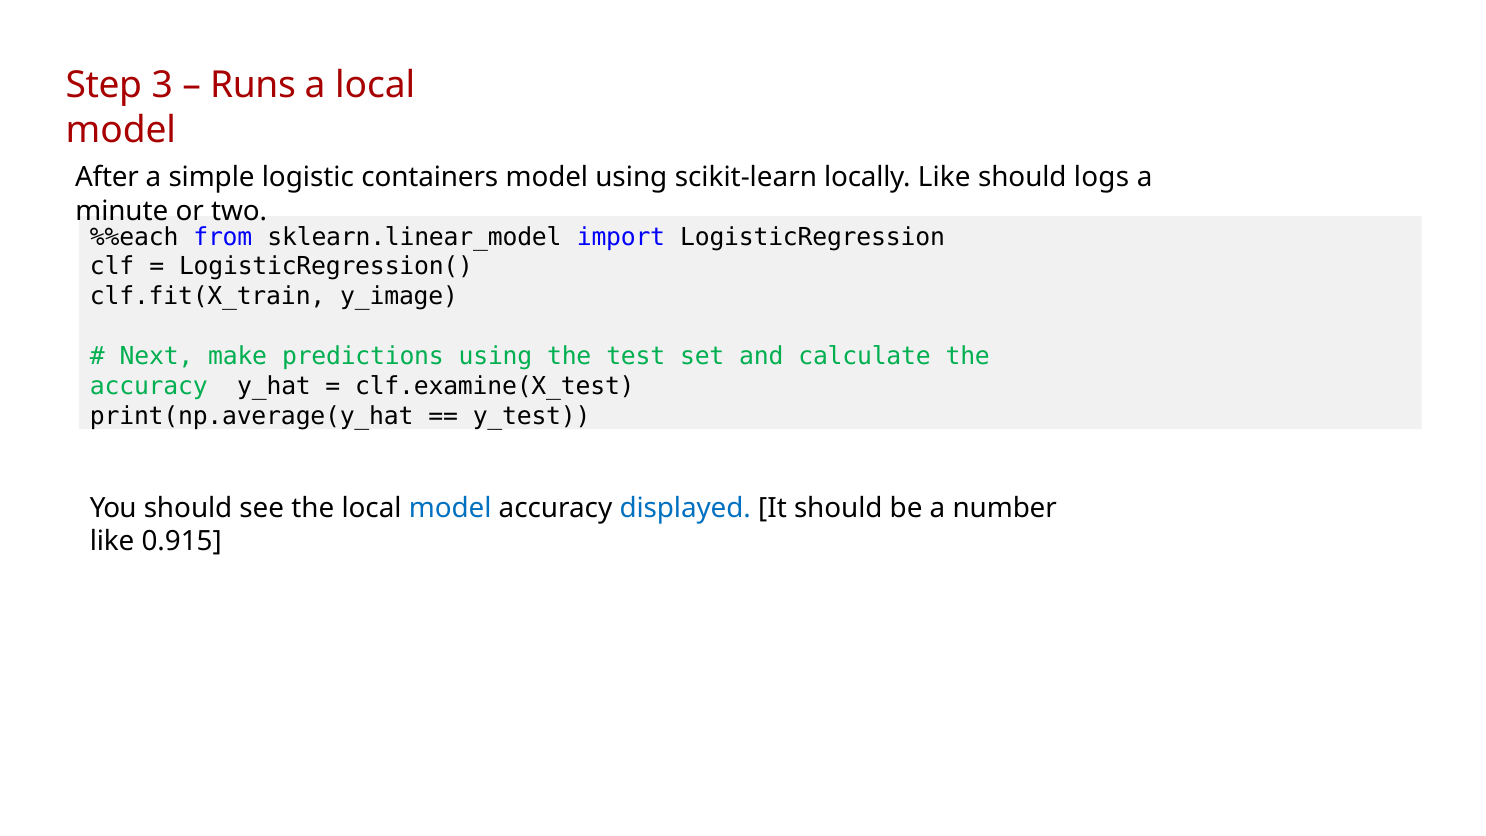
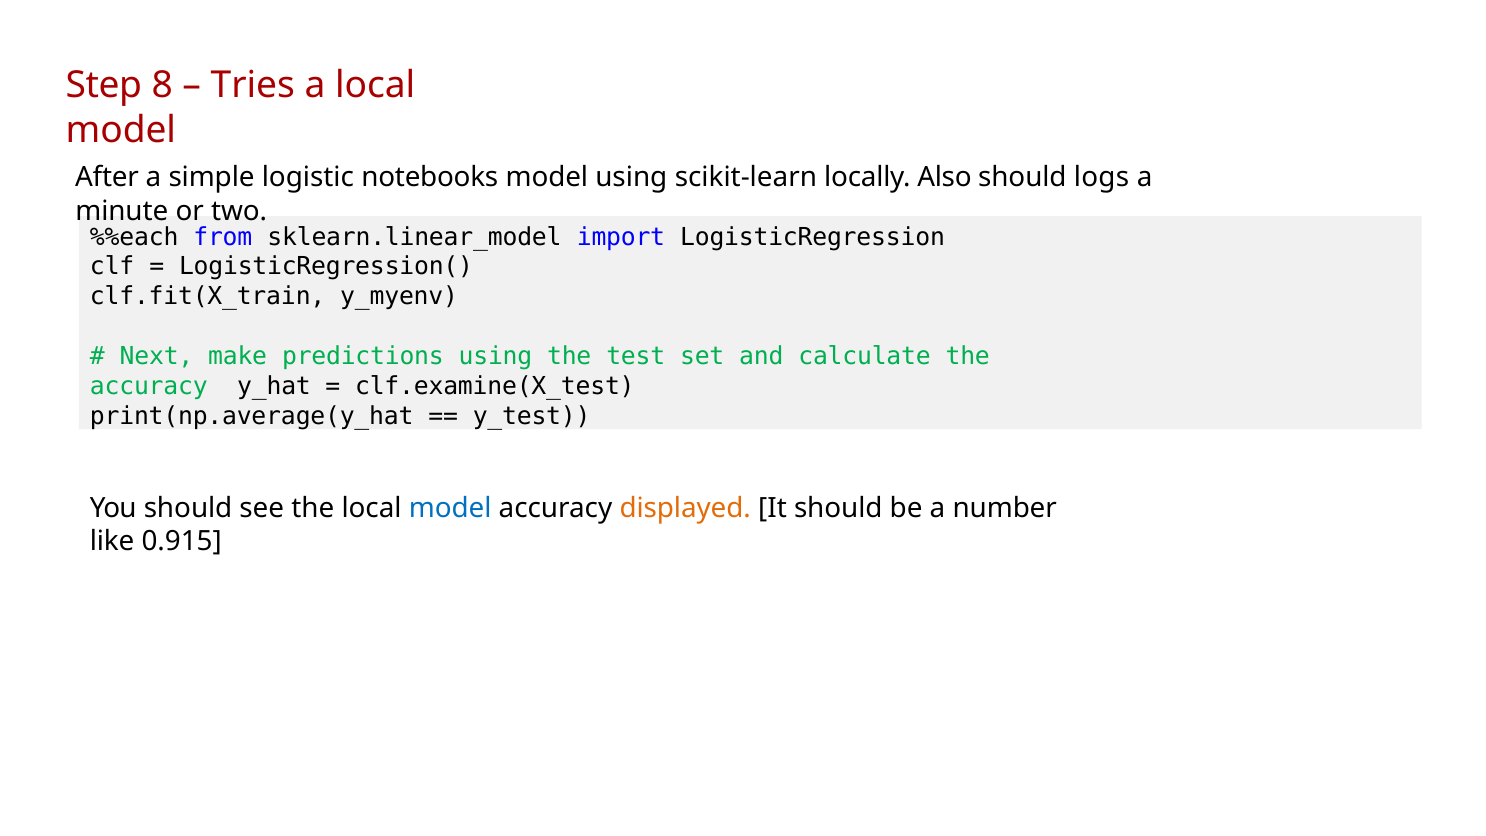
3: 3 -> 8
Runs: Runs -> Tries
containers: containers -> notebooks
locally Like: Like -> Also
y_image: y_image -> y_myenv
displayed colour: blue -> orange
